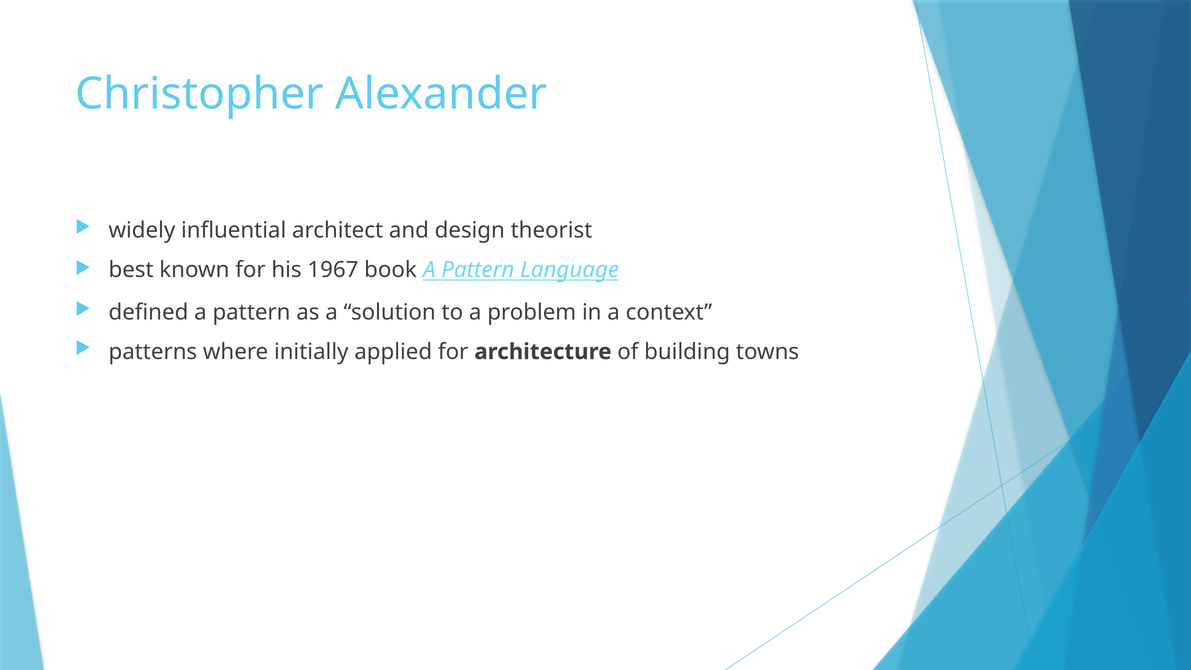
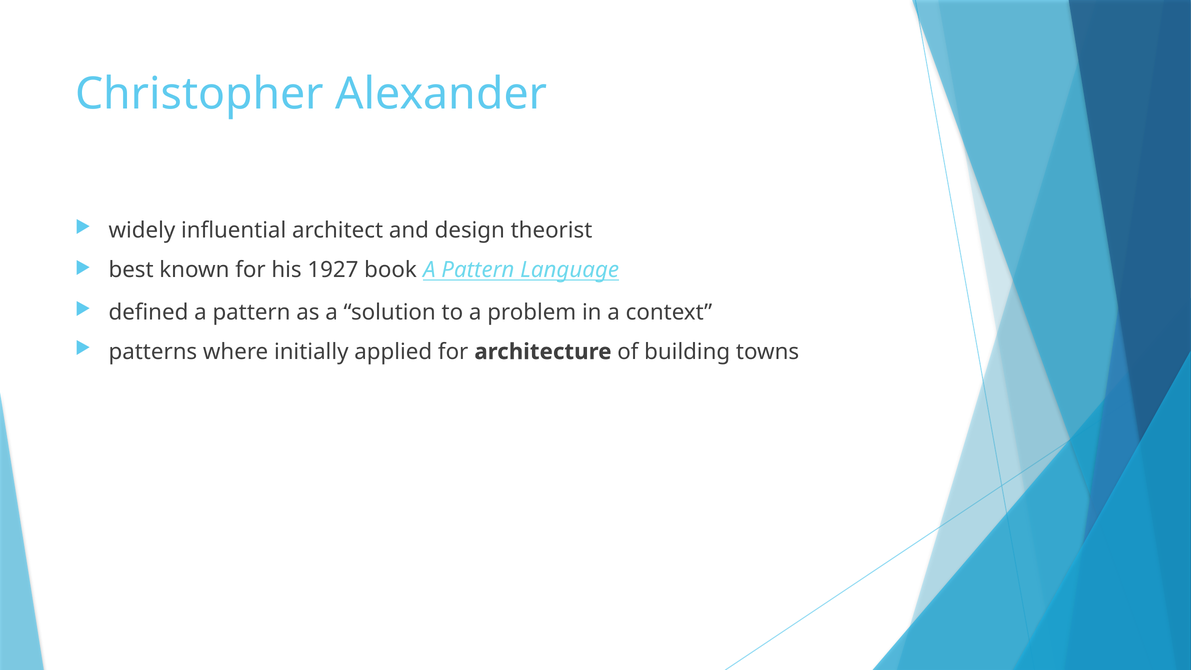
1967: 1967 -> 1927
